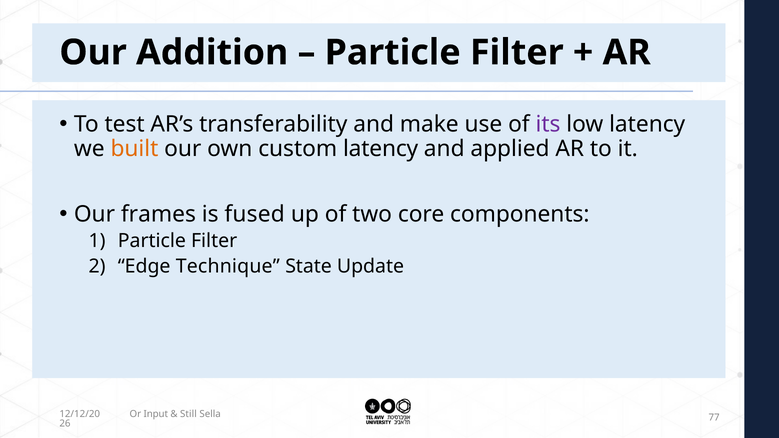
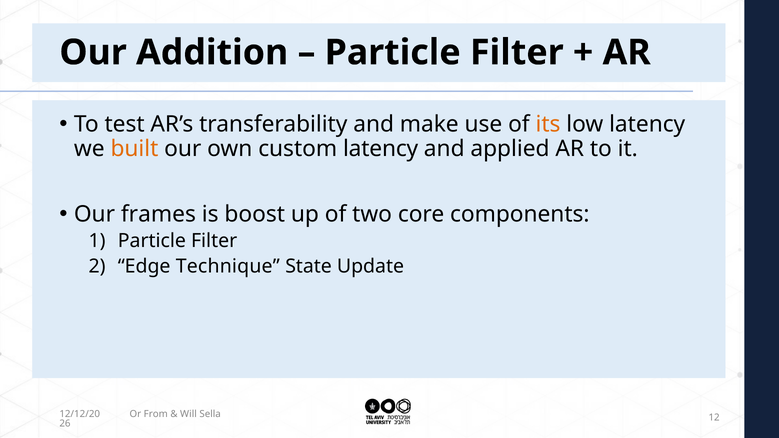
its colour: purple -> orange
fused: fused -> boost
Input: Input -> From
Still: Still -> Will
77: 77 -> 12
